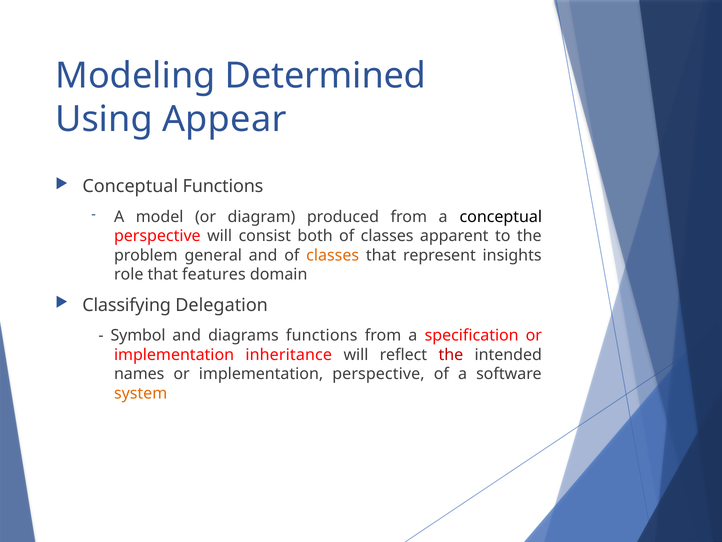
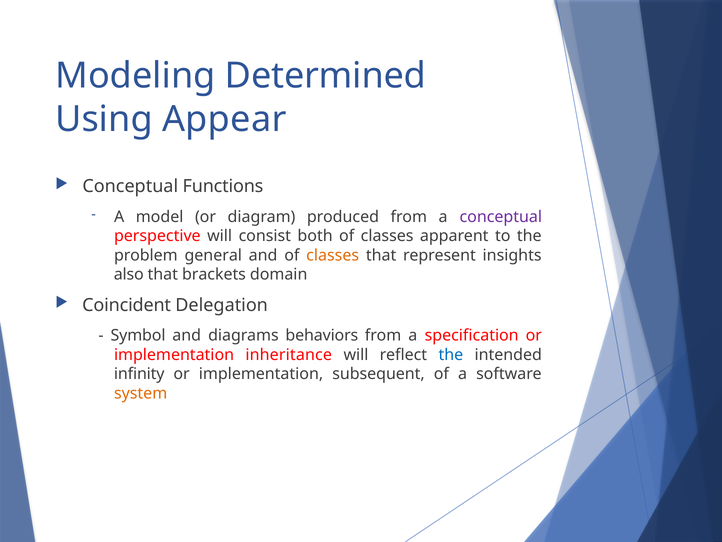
conceptual at (501, 217) colour: black -> purple
role: role -> also
features: features -> brackets
Classifying: Classifying -> Coincident
diagrams functions: functions -> behaviors
the at (451, 354) colour: red -> blue
names: names -> infinity
implementation perspective: perspective -> subsequent
